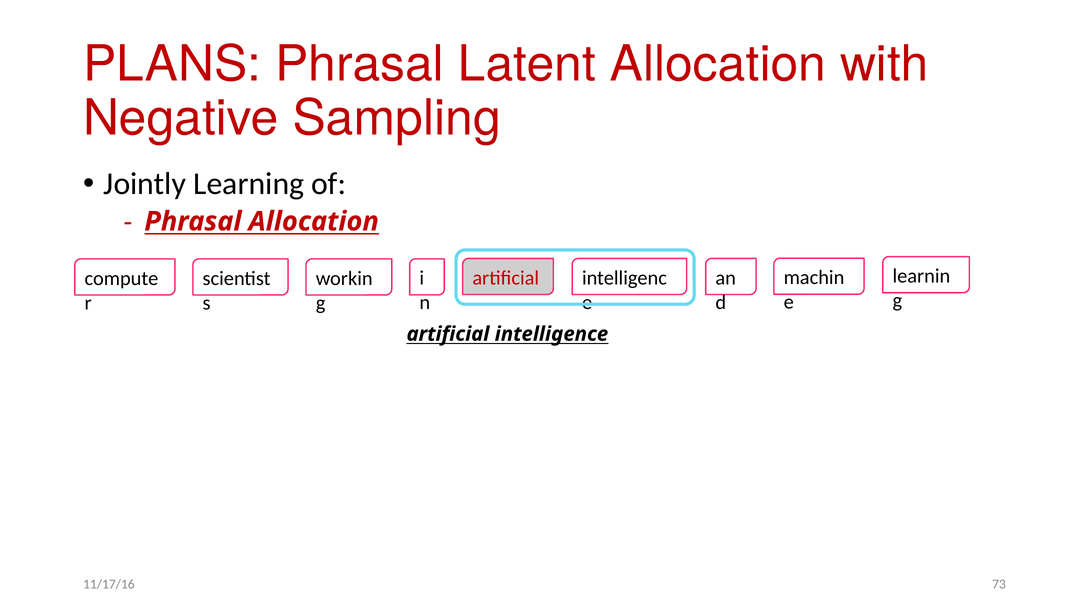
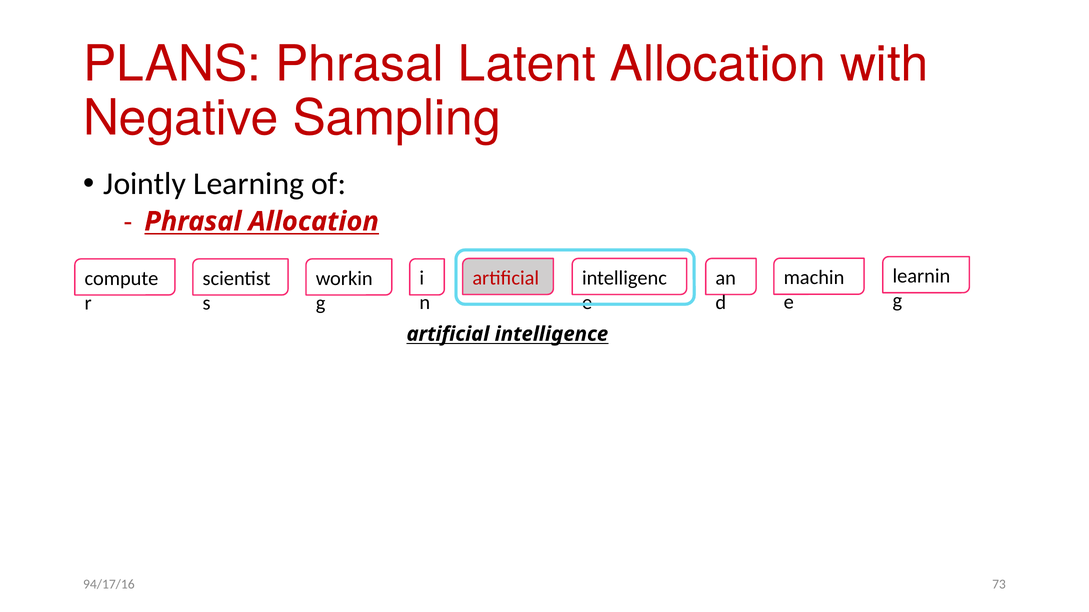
11/17/16: 11/17/16 -> 94/17/16
